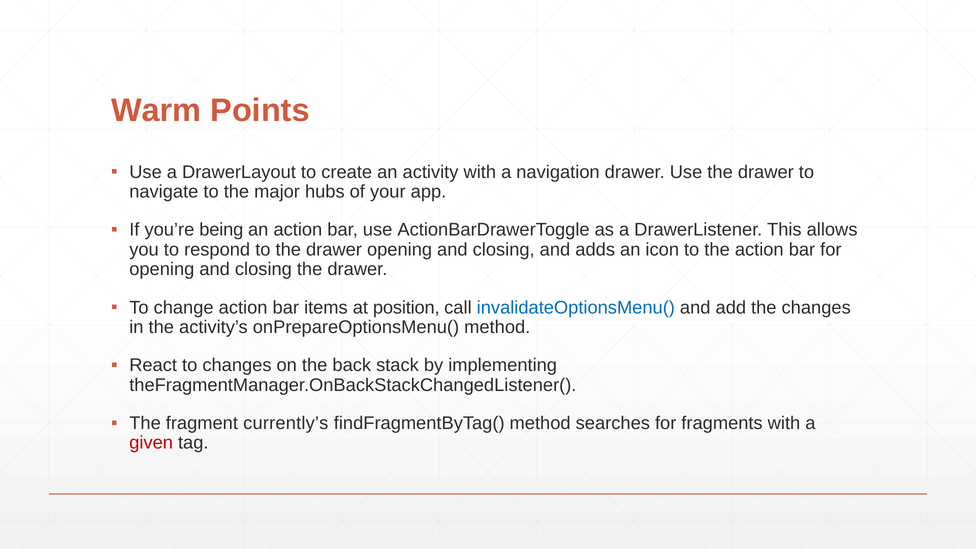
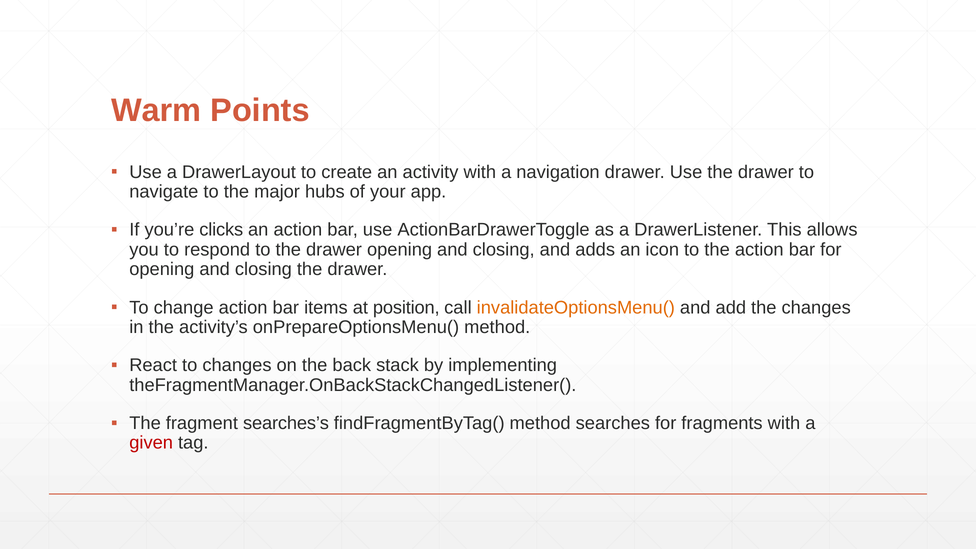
being: being -> clicks
invalidateOptionsMenu( colour: blue -> orange
currently’s: currently’s -> searches’s
